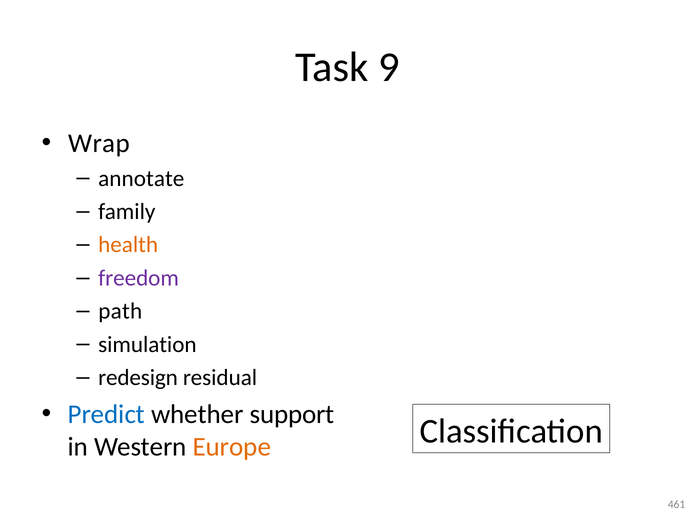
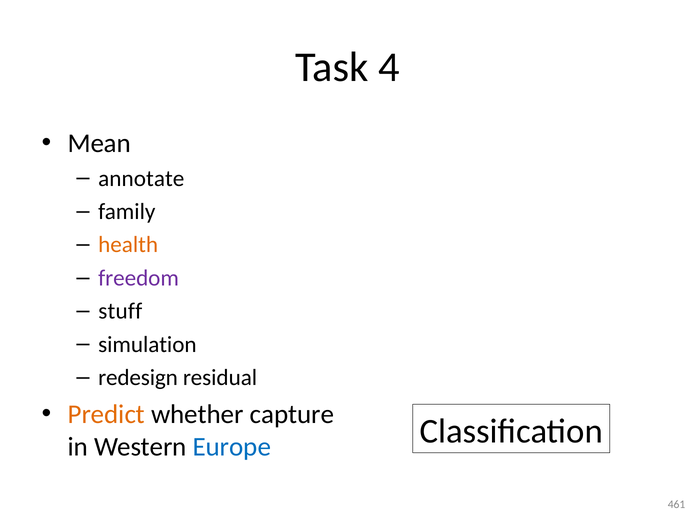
9: 9 -> 4
Wrap: Wrap -> Mean
path: path -> stuff
Predict colour: blue -> orange
support: support -> capture
Europe colour: orange -> blue
